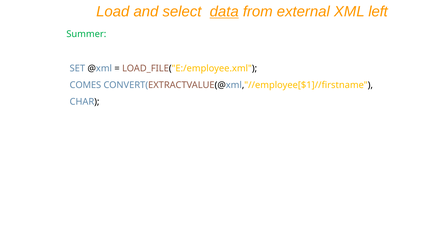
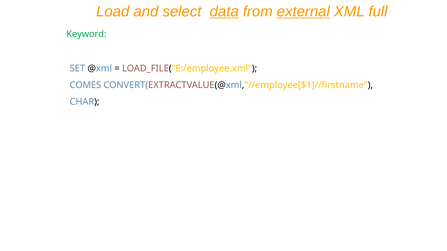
external underline: none -> present
left: left -> full
Summer: Summer -> Keyword
